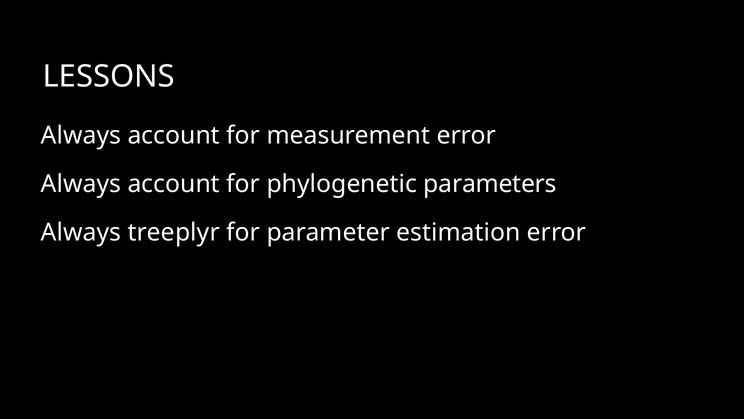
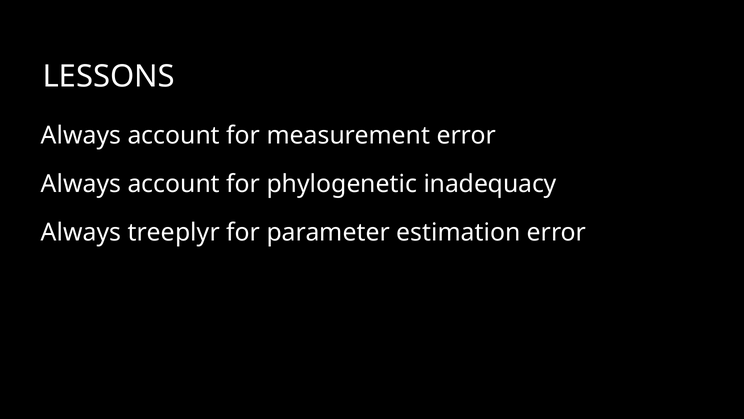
parameters: parameters -> inadequacy
